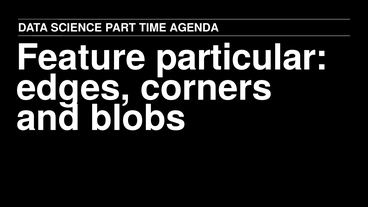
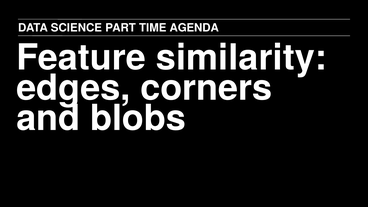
particular: particular -> similarity
